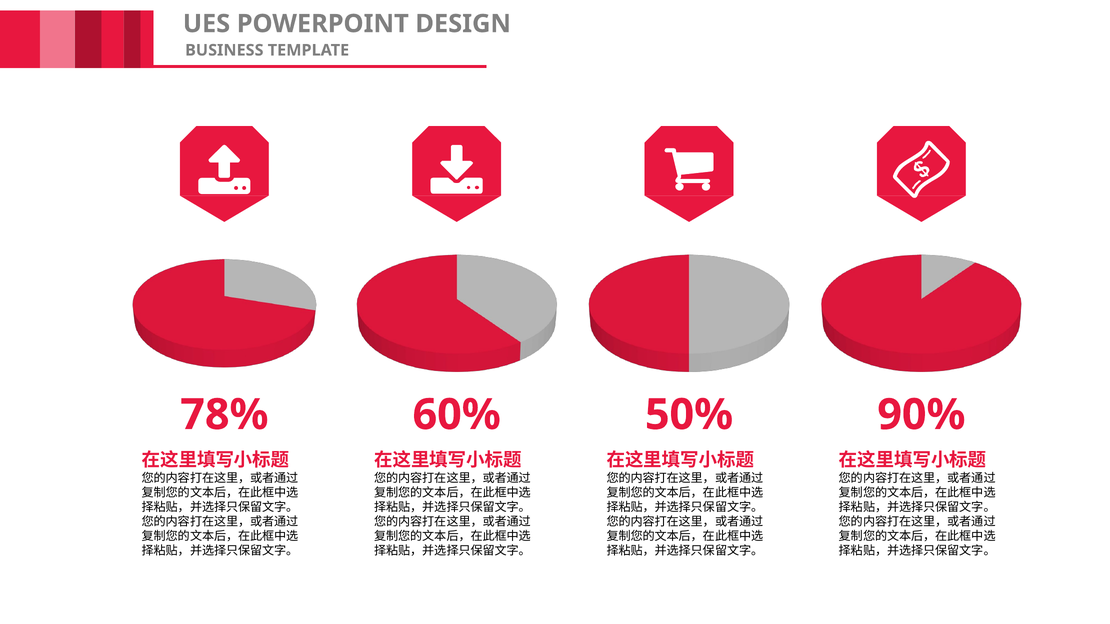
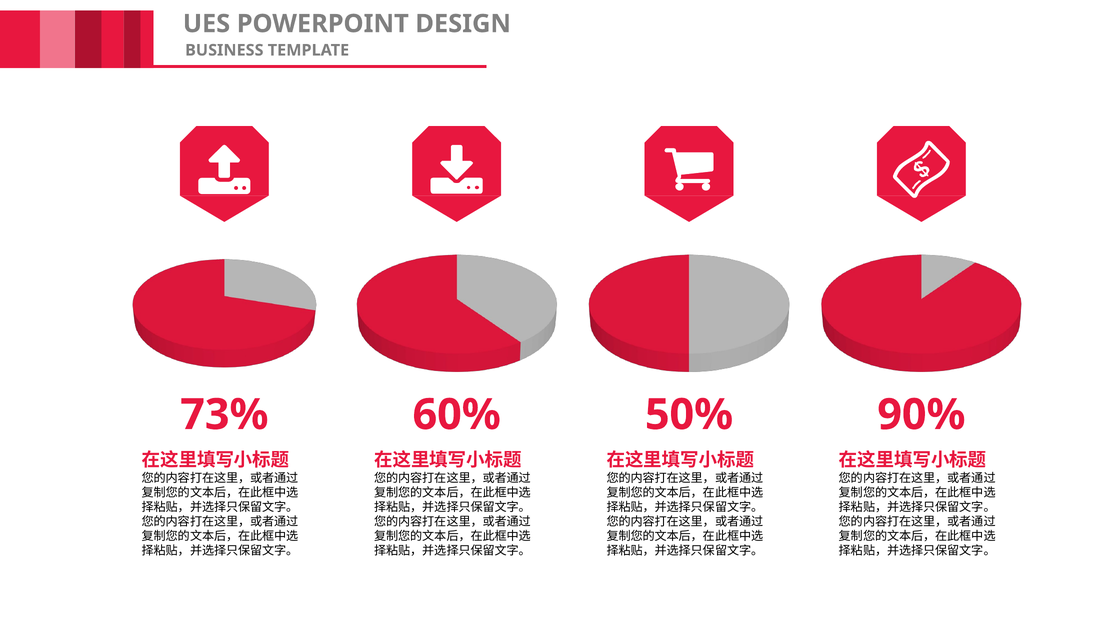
78%: 78% -> 73%
